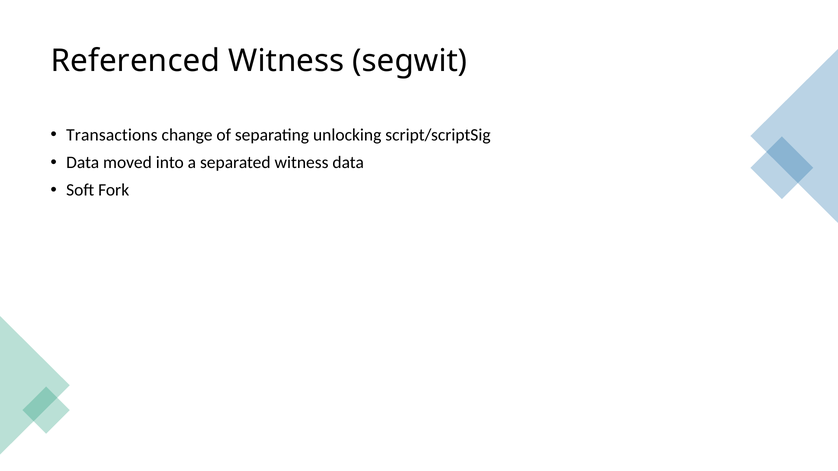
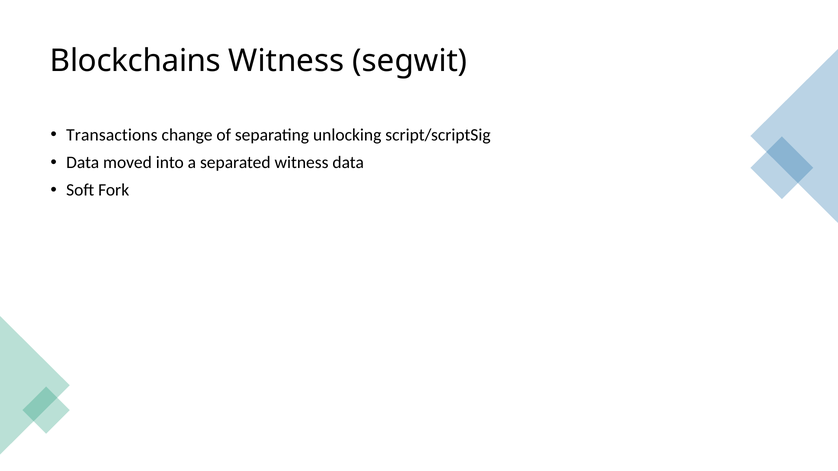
Referenced: Referenced -> Blockchains
